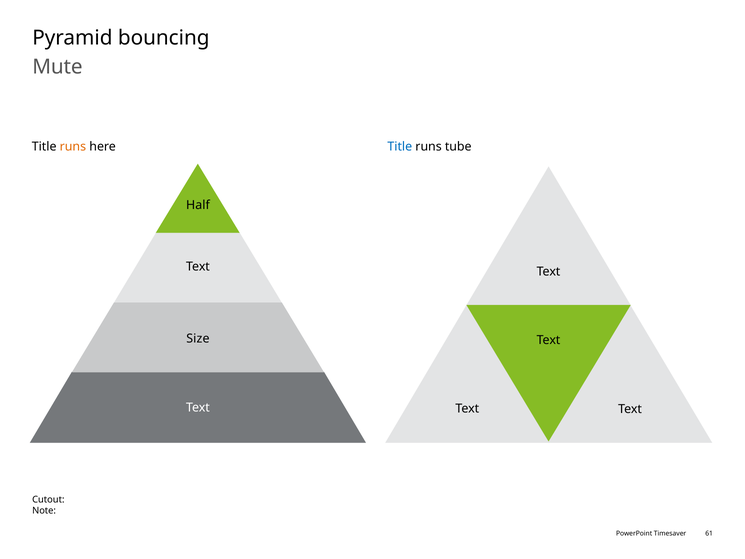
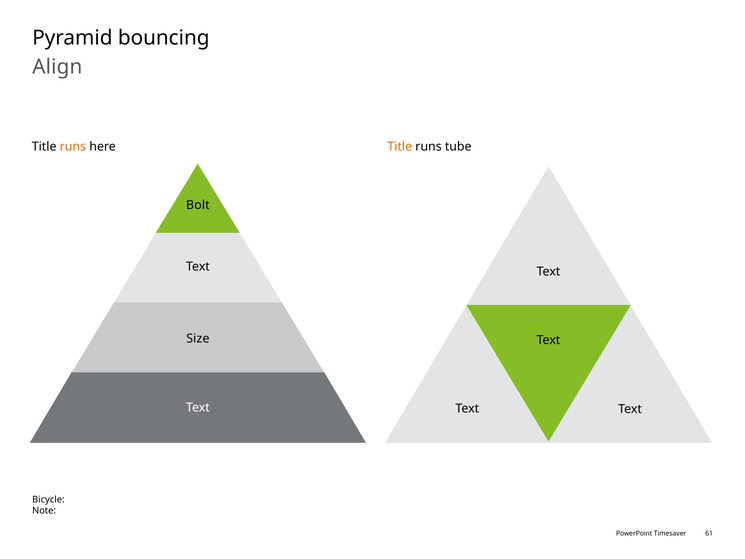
Mute: Mute -> Align
Title at (400, 147) colour: blue -> orange
Half: Half -> Bolt
Cutout: Cutout -> Bicycle
